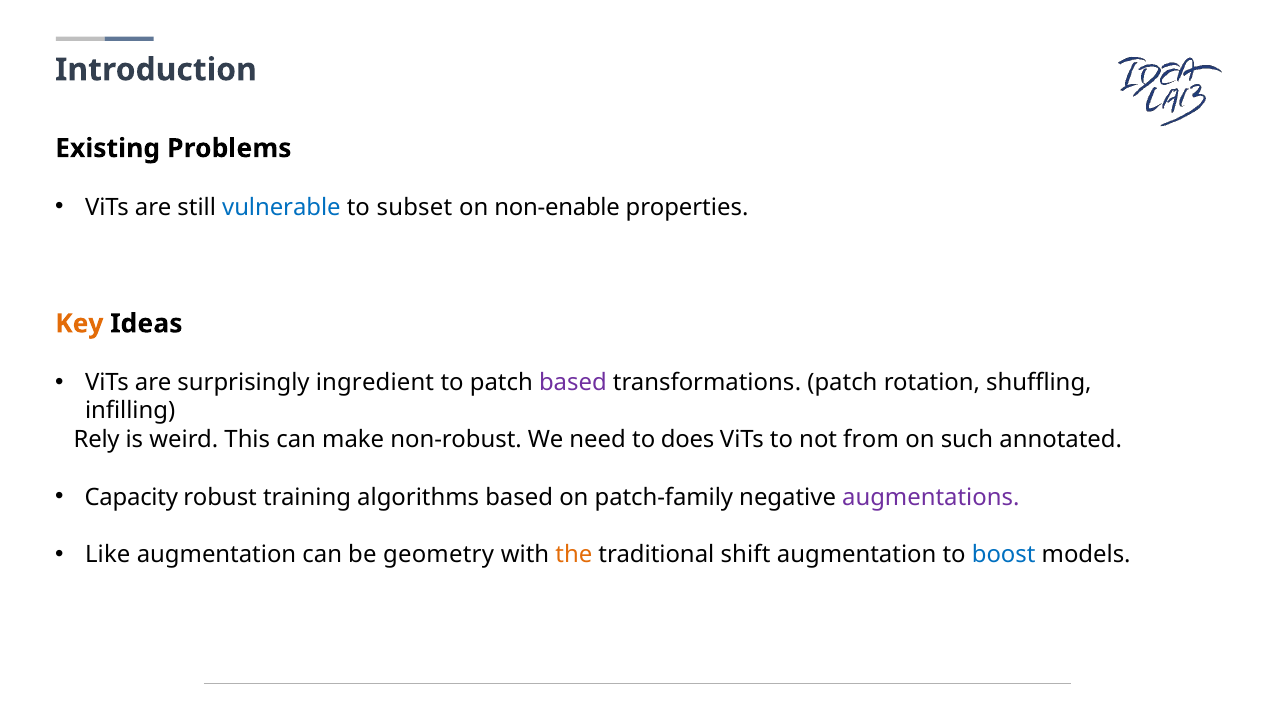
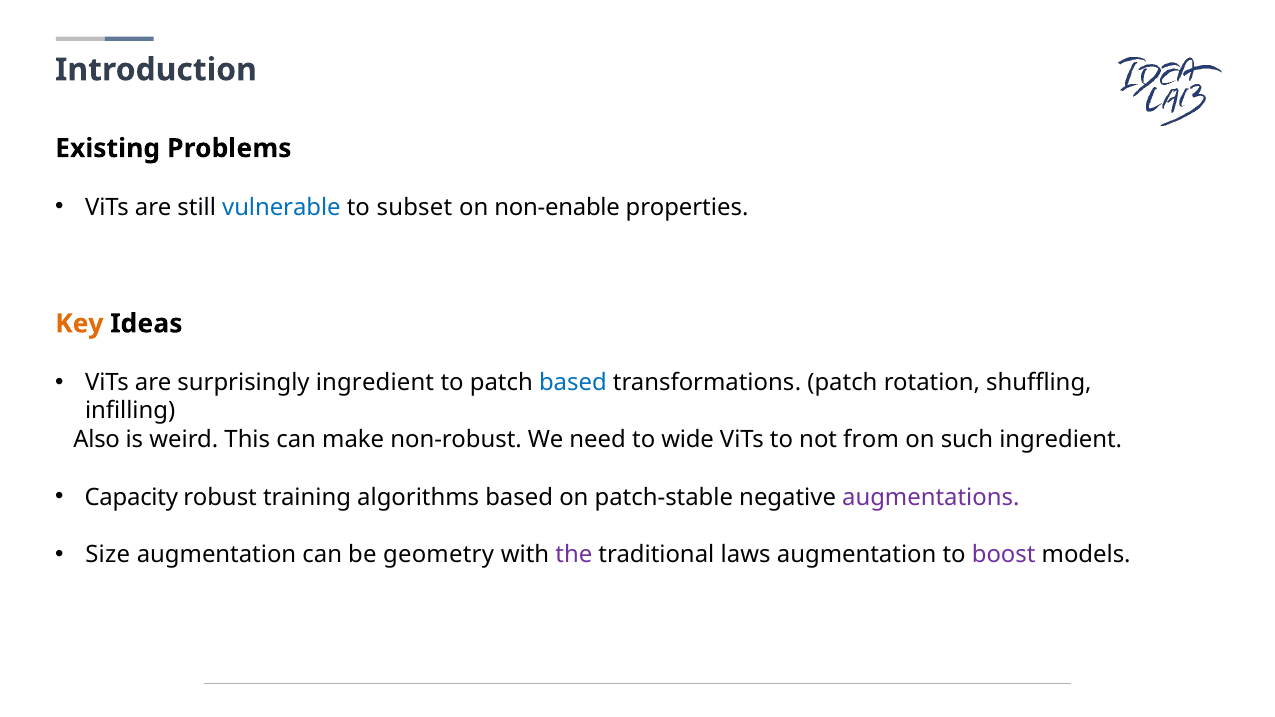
based at (573, 383) colour: purple -> blue
Rely: Rely -> Also
does: does -> wide
such annotated: annotated -> ingredient
patch-family: patch-family -> patch-stable
Like: Like -> Size
the colour: orange -> purple
shift: shift -> laws
boost colour: blue -> purple
